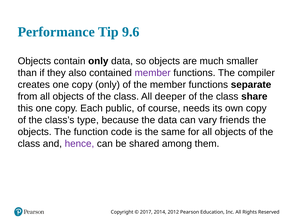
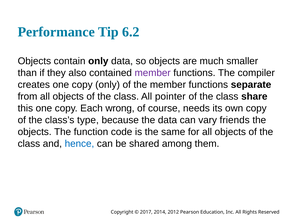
9.6: 9.6 -> 6.2
deeper: deeper -> pointer
public: public -> wrong
hence colour: purple -> blue
